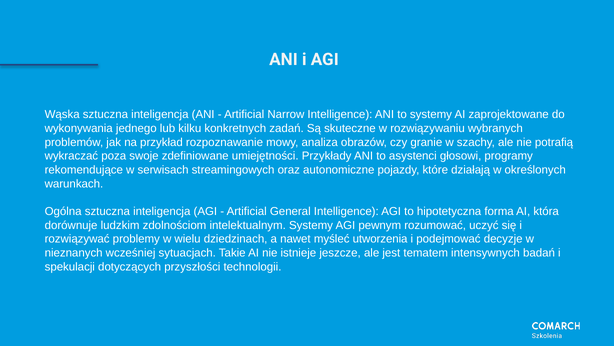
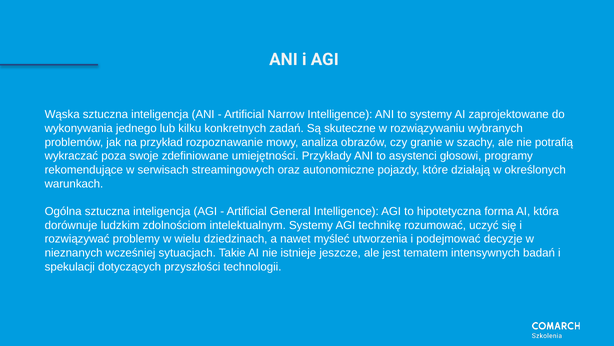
pewnym: pewnym -> technikę
